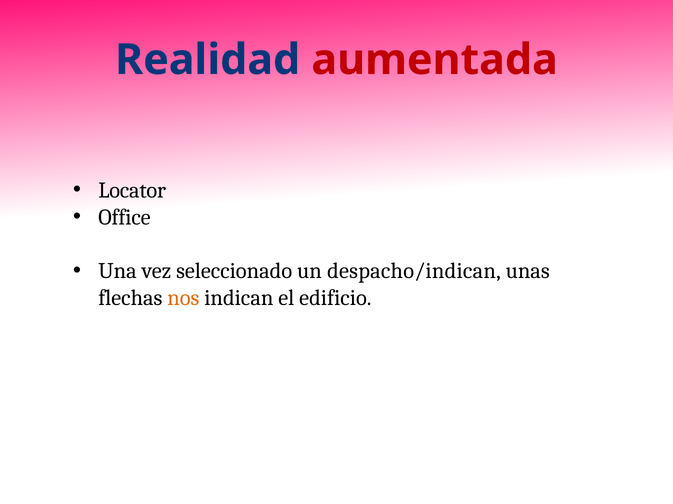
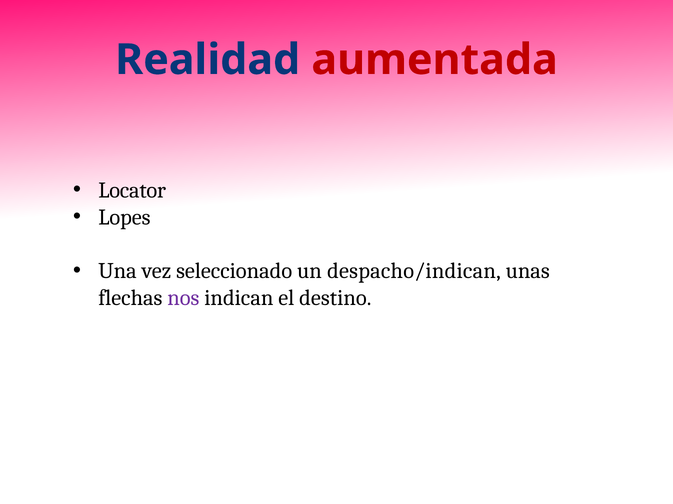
Office: Office -> Lopes
nos colour: orange -> purple
edificio: edificio -> destino
